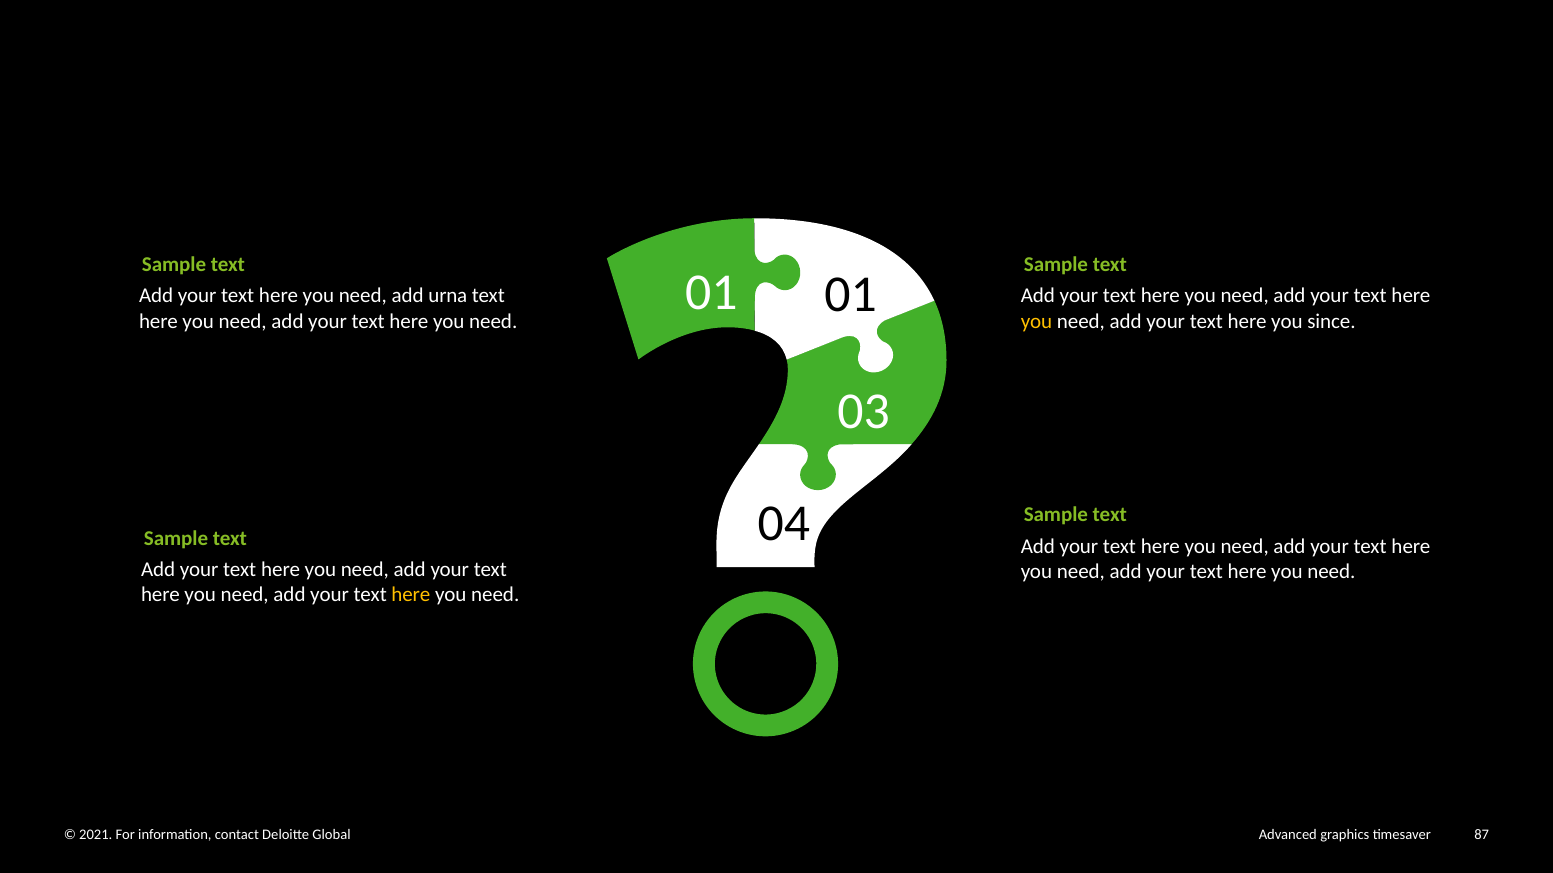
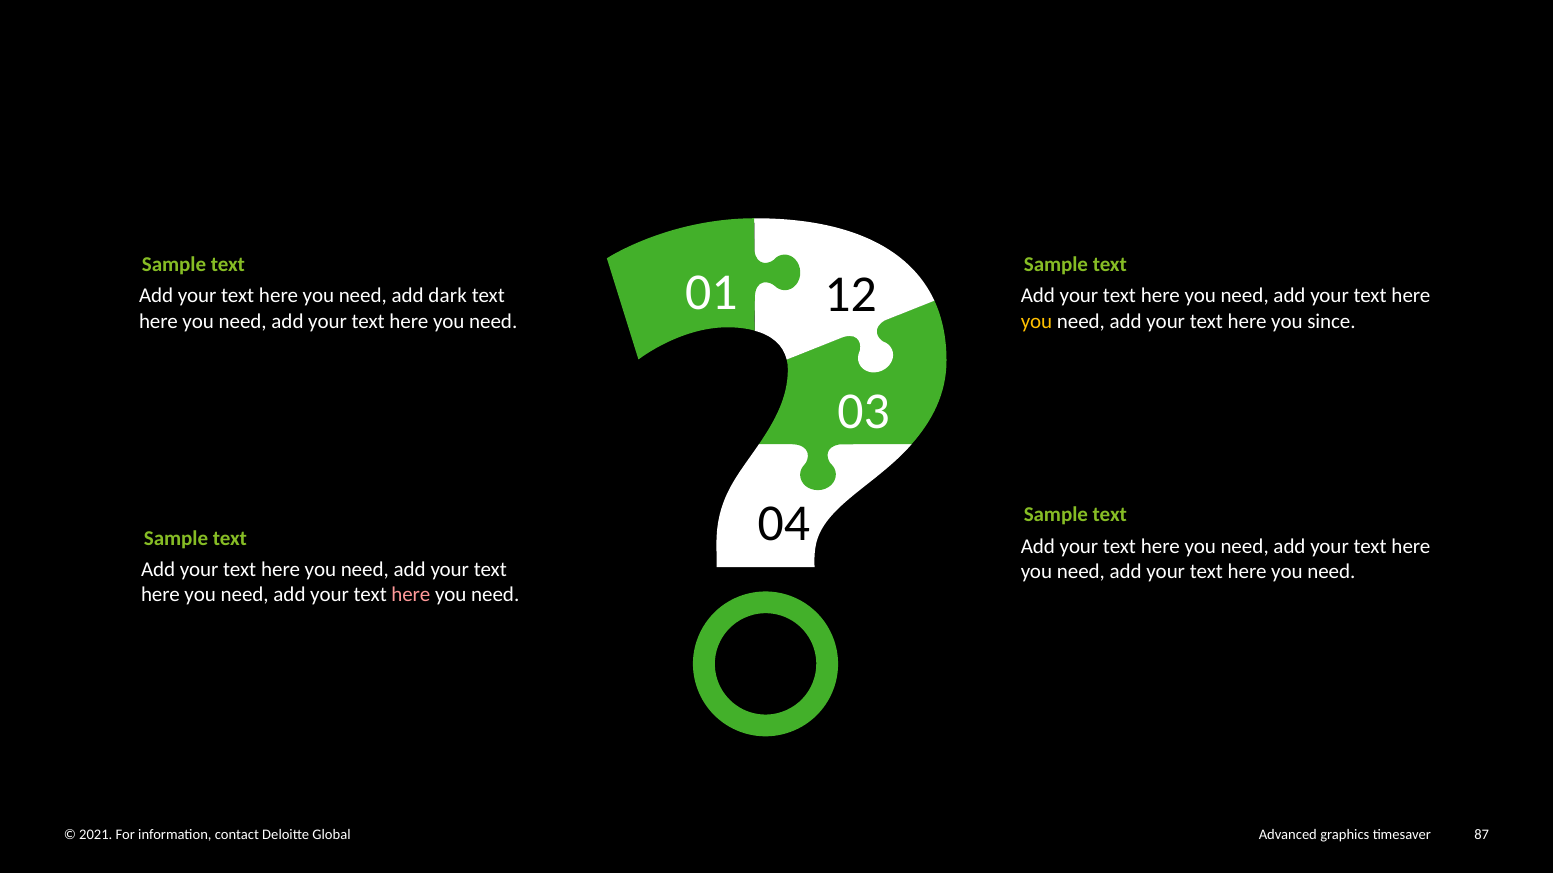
01 01: 01 -> 12
urna: urna -> dark
here at (411, 595) colour: yellow -> pink
